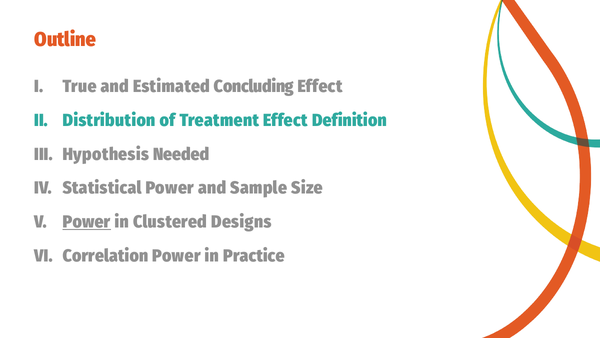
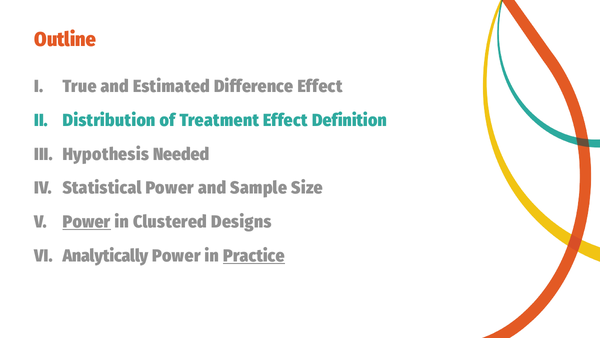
Concluding: Concluding -> Difference
Correlation: Correlation -> Analytically
Practice underline: none -> present
